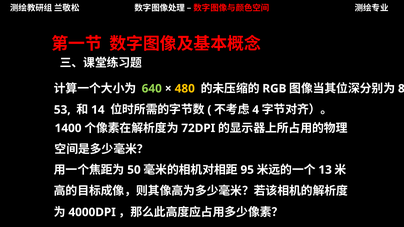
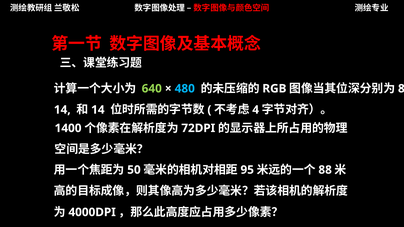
480 colour: yellow -> light blue
53 at (62, 110): 53 -> 14
13: 13 -> 88
